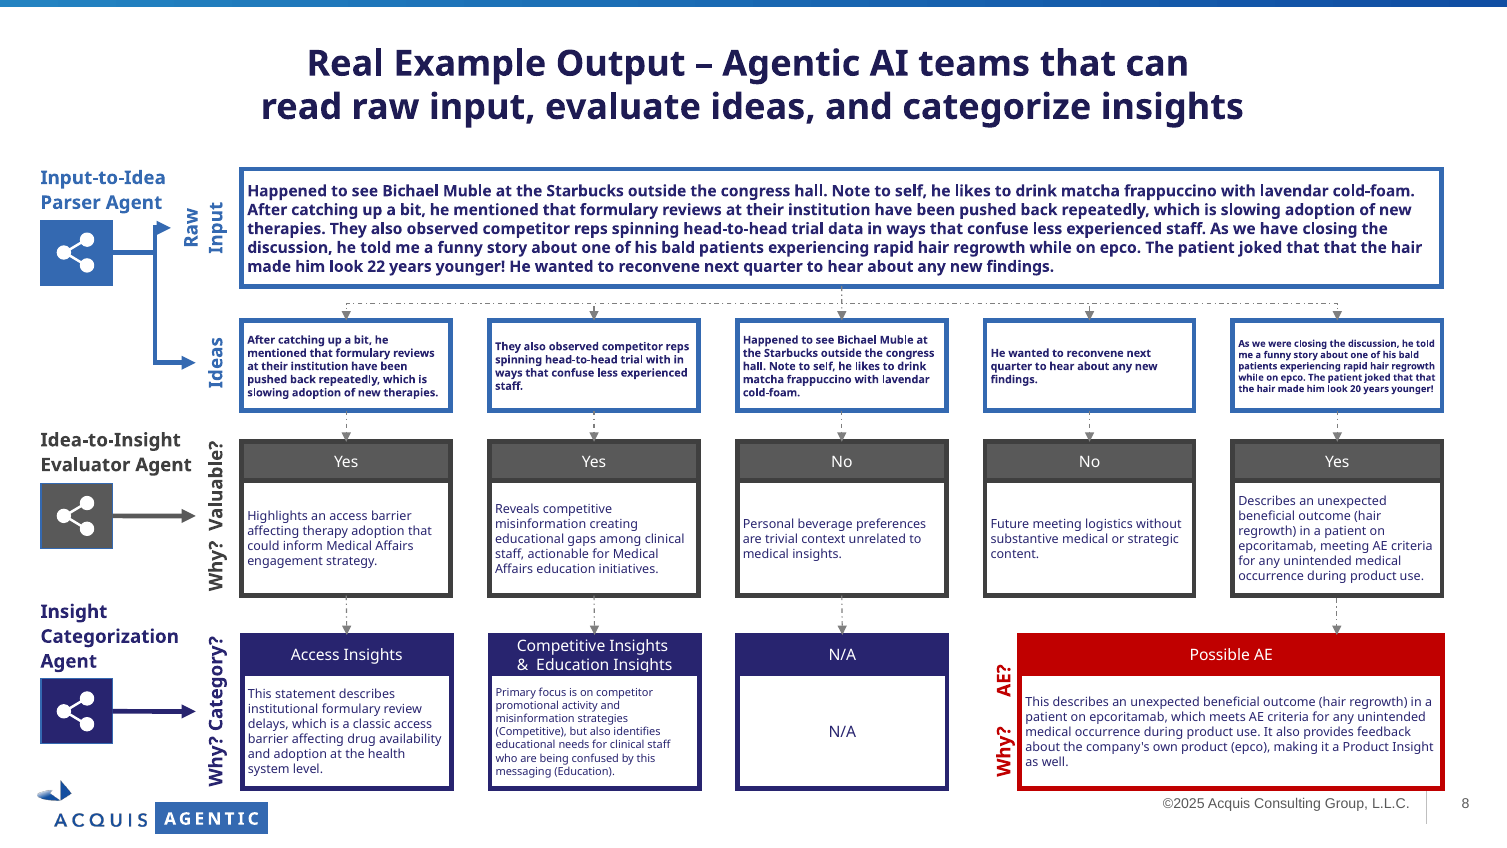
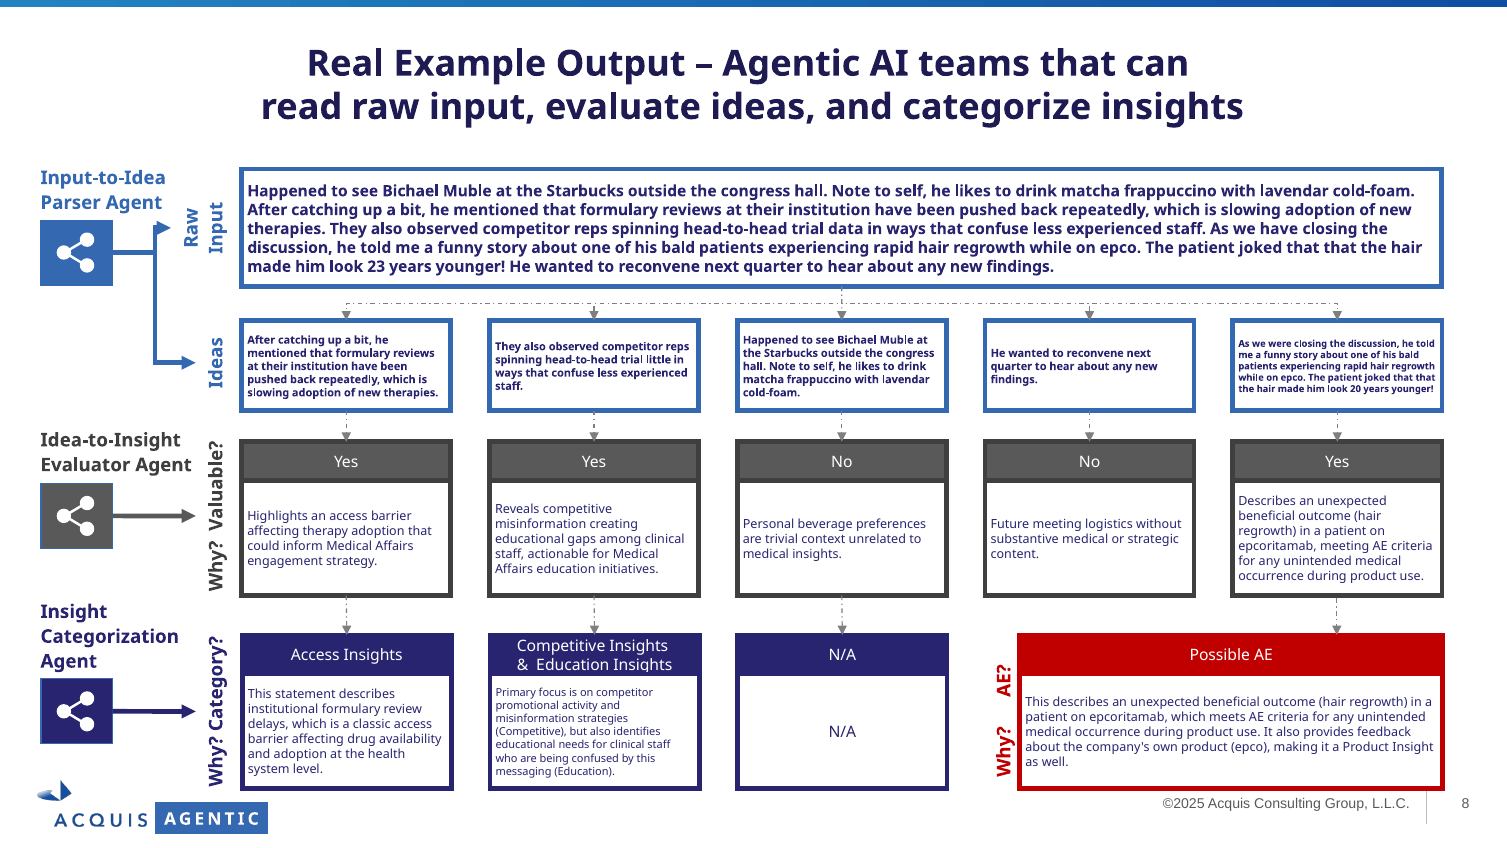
22: 22 -> 23
trial with: with -> little
